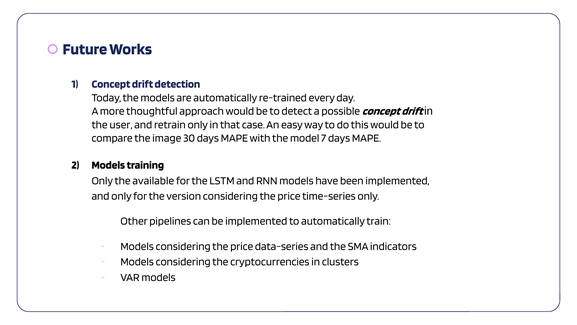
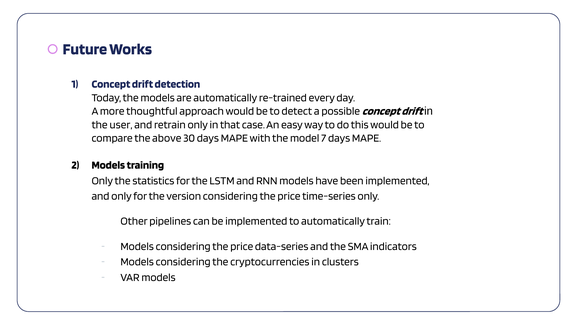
image: image -> above
available: available -> statistics
